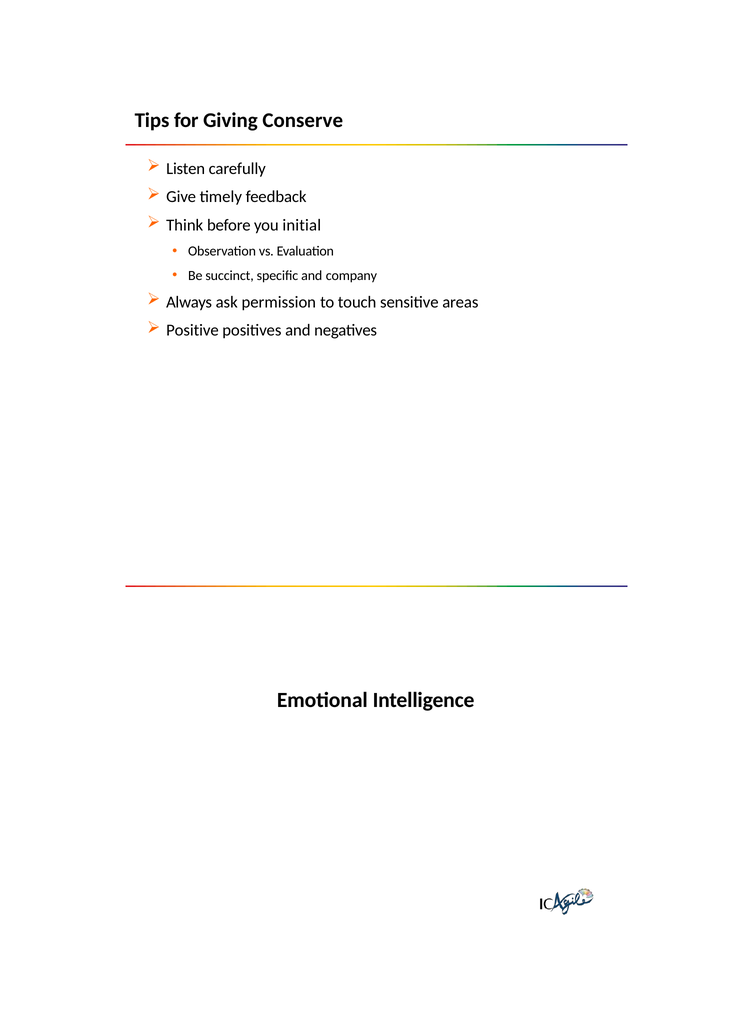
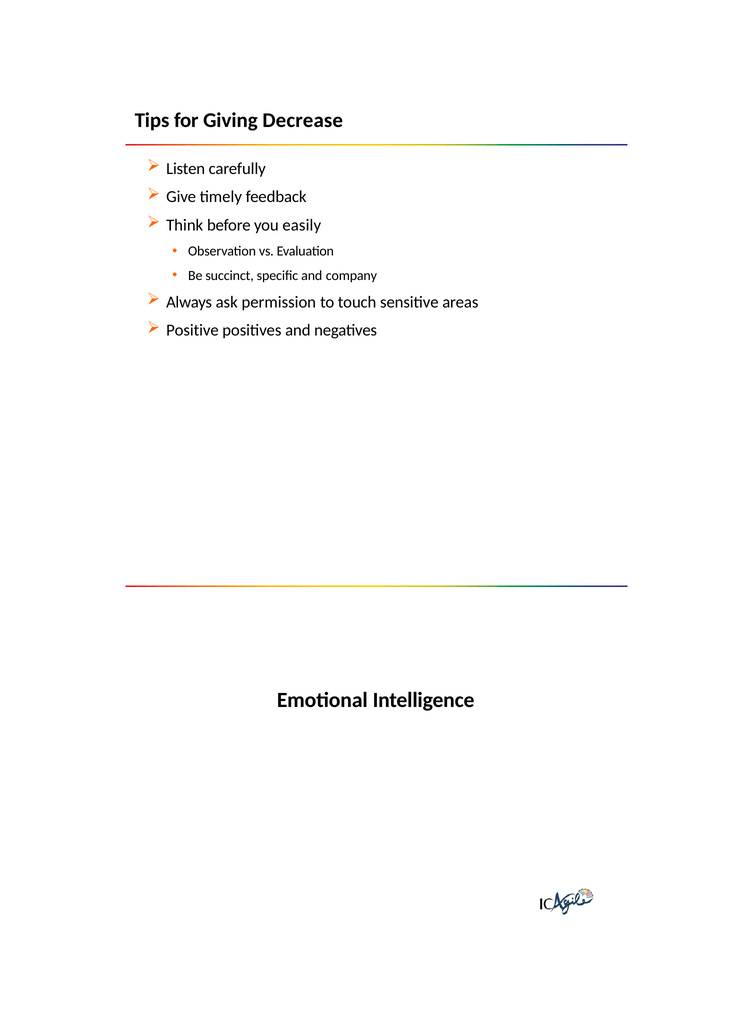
Conserve: Conserve -> Decrease
initial: initial -> easily
